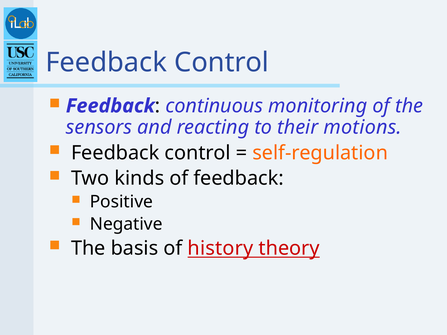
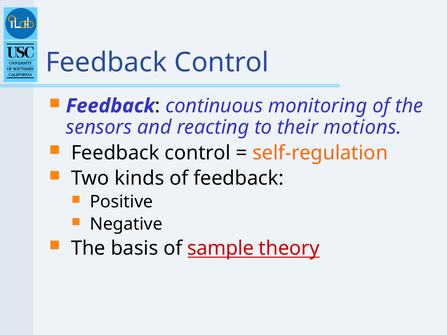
history: history -> sample
